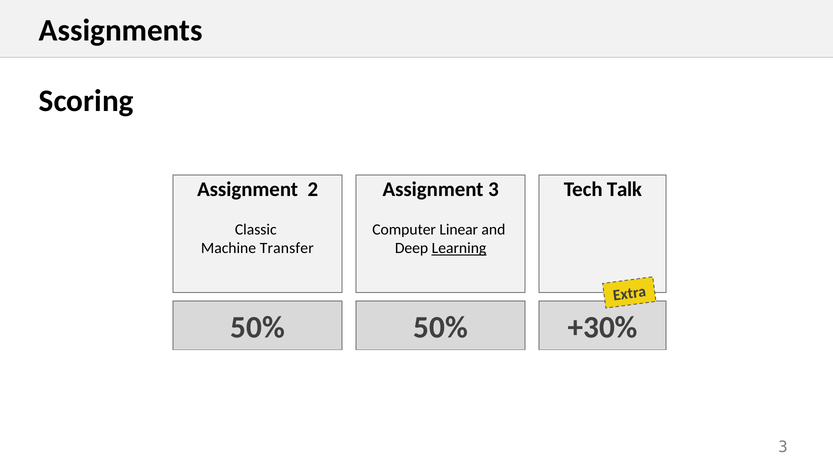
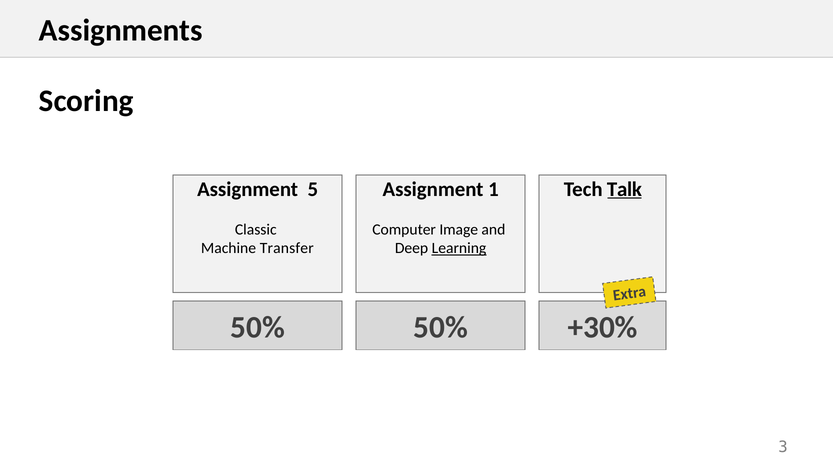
2: 2 -> 5
Assignment 3: 3 -> 1
Talk underline: none -> present
Linear: Linear -> Image
